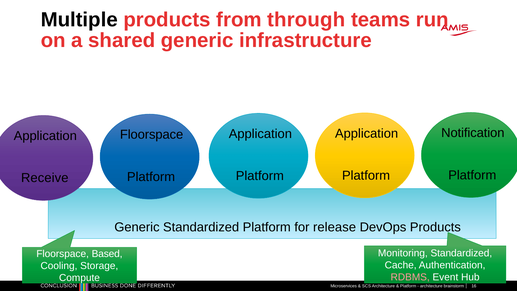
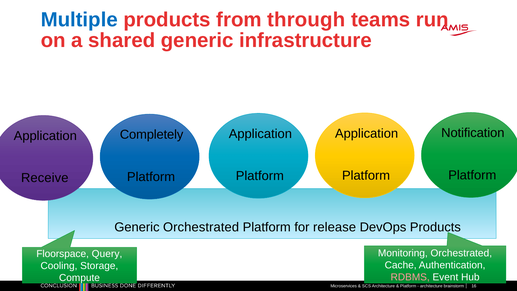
Multiple colour: black -> blue
Floorspace at (152, 135): Floorspace -> Completely
Standardized at (201, 227): Standardized -> Orchestrated
Monitoring Standardized: Standardized -> Orchestrated
Based: Based -> Query
